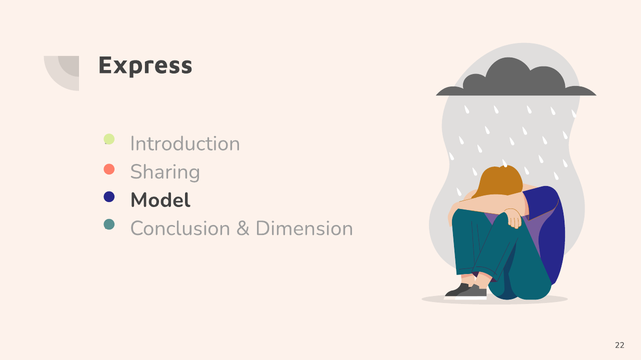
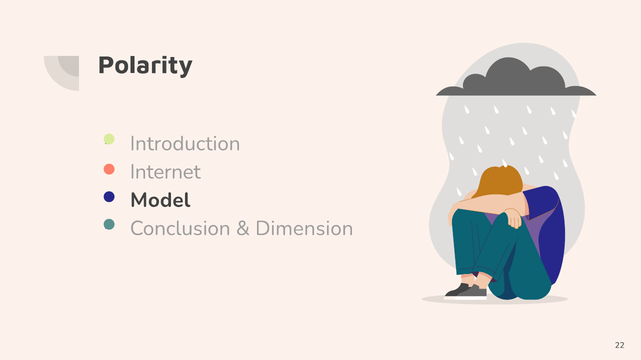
Express: Express -> Polarity
Sharing: Sharing -> Internet
